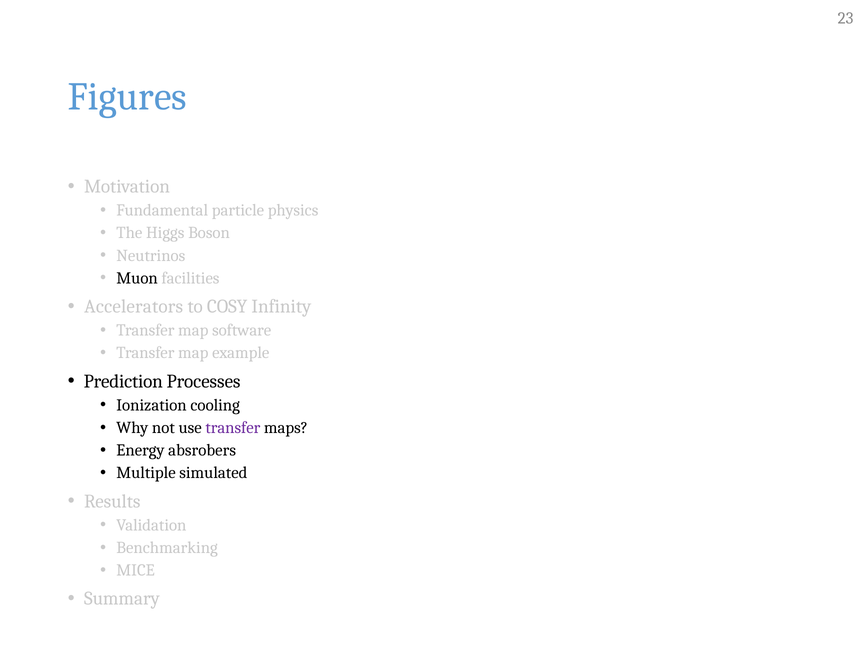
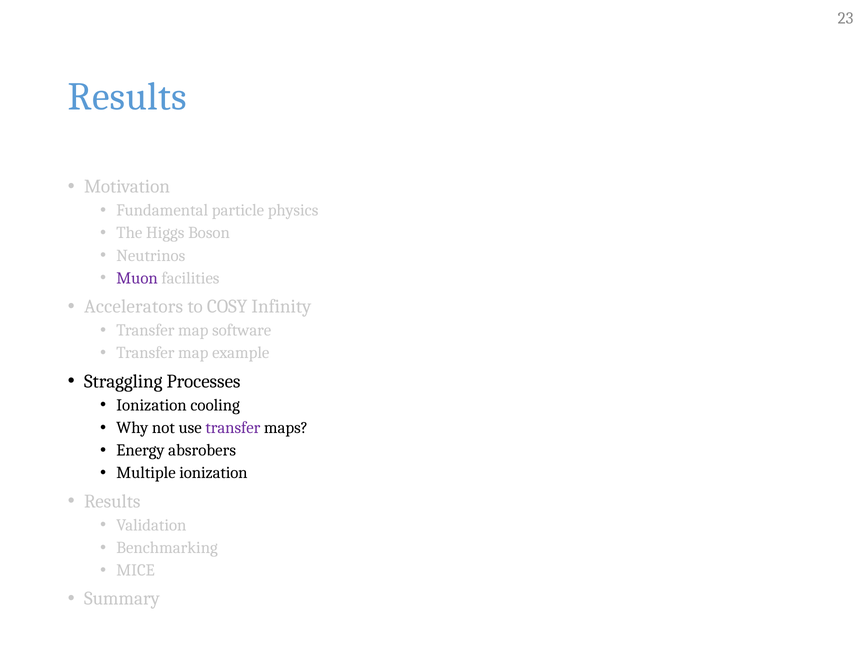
Figures at (127, 97): Figures -> Results
Muon colour: black -> purple
Prediction: Prediction -> Straggling
Multiple simulated: simulated -> ionization
